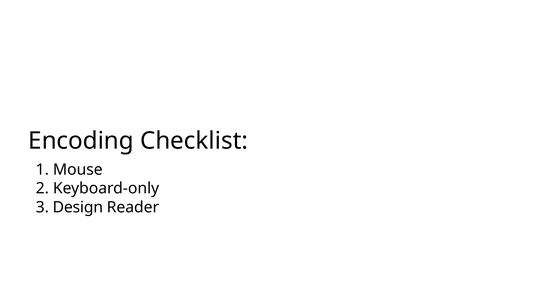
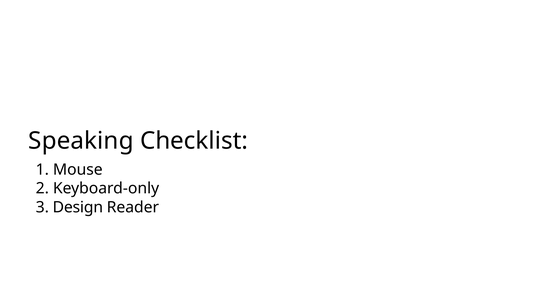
Encoding: Encoding -> Speaking
